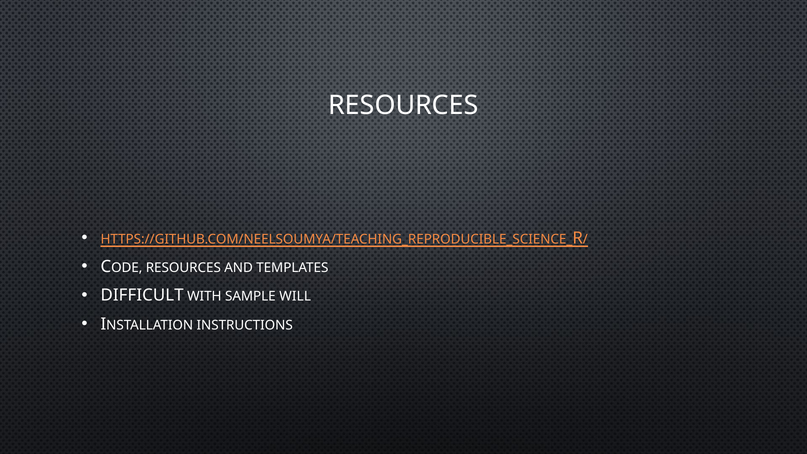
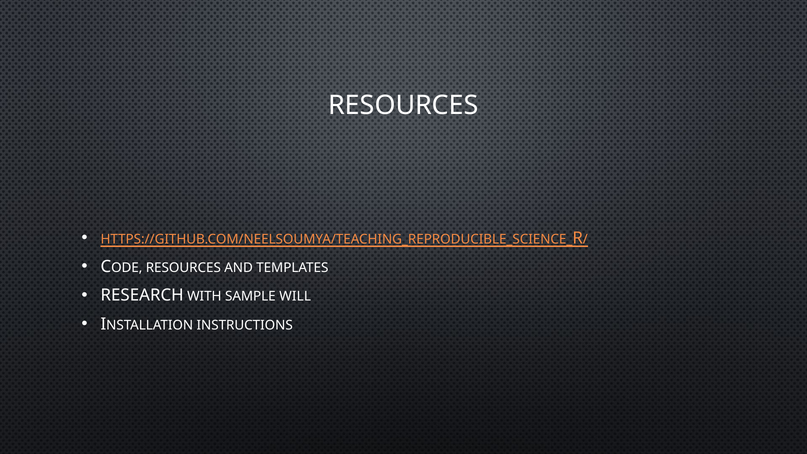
DIFFICULT: DIFFICULT -> RESEARCH
